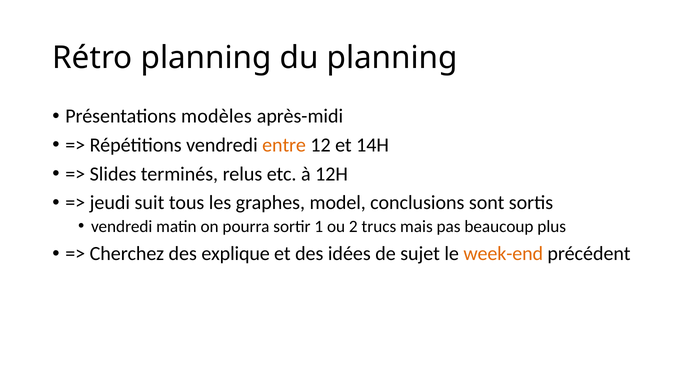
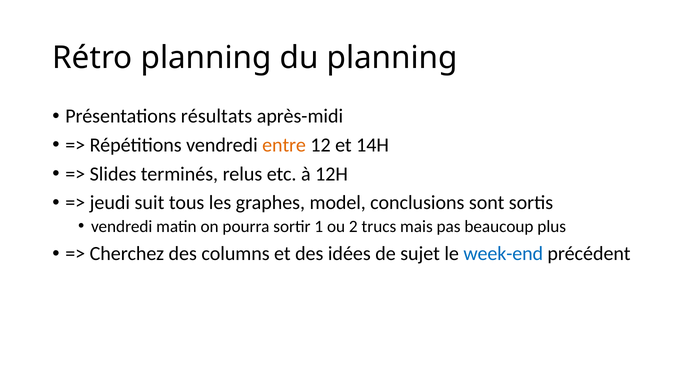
modèles: modèles -> résultats
explique: explique -> columns
week-end colour: orange -> blue
